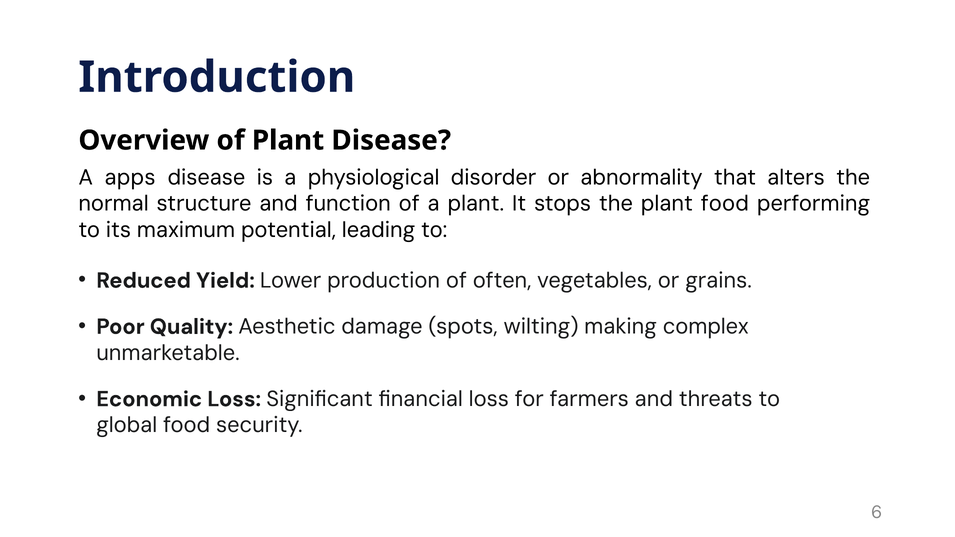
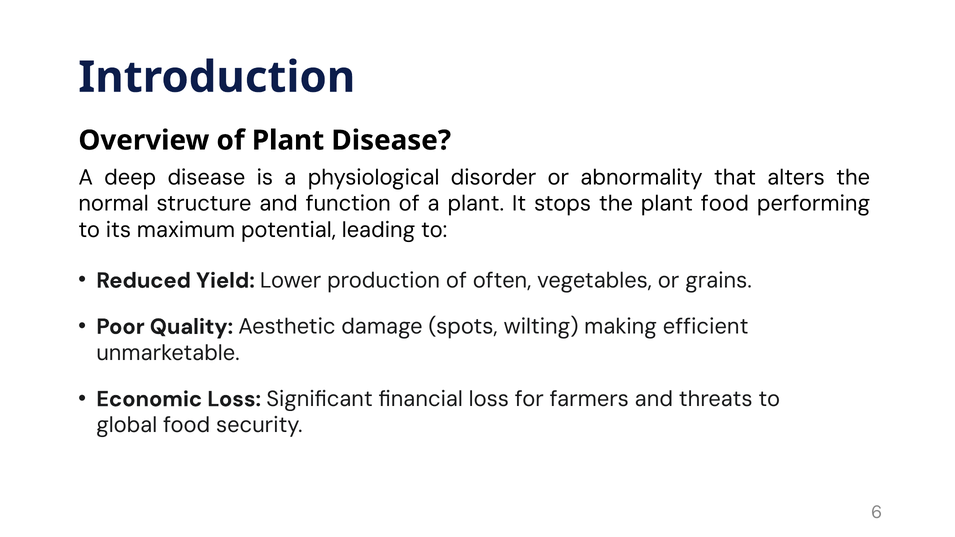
apps: apps -> deep
complex: complex -> efficient
